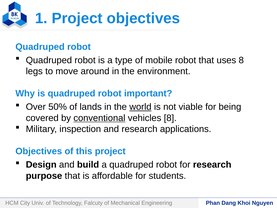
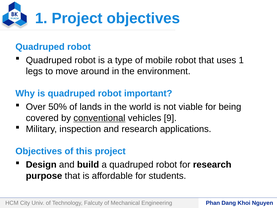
uses 8: 8 -> 1
world underline: present -> none
vehicles 8: 8 -> 9
